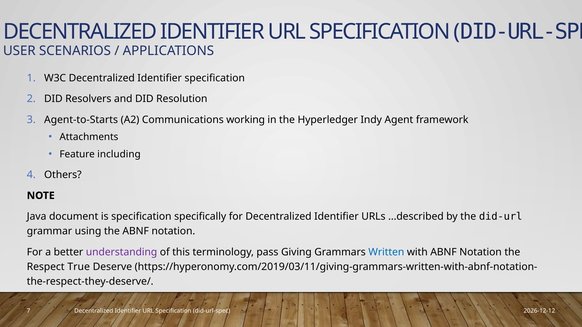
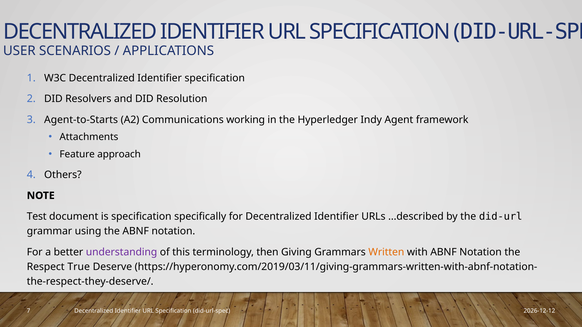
including: including -> approach
Java: Java -> Test
pass: pass -> then
Written colour: blue -> orange
